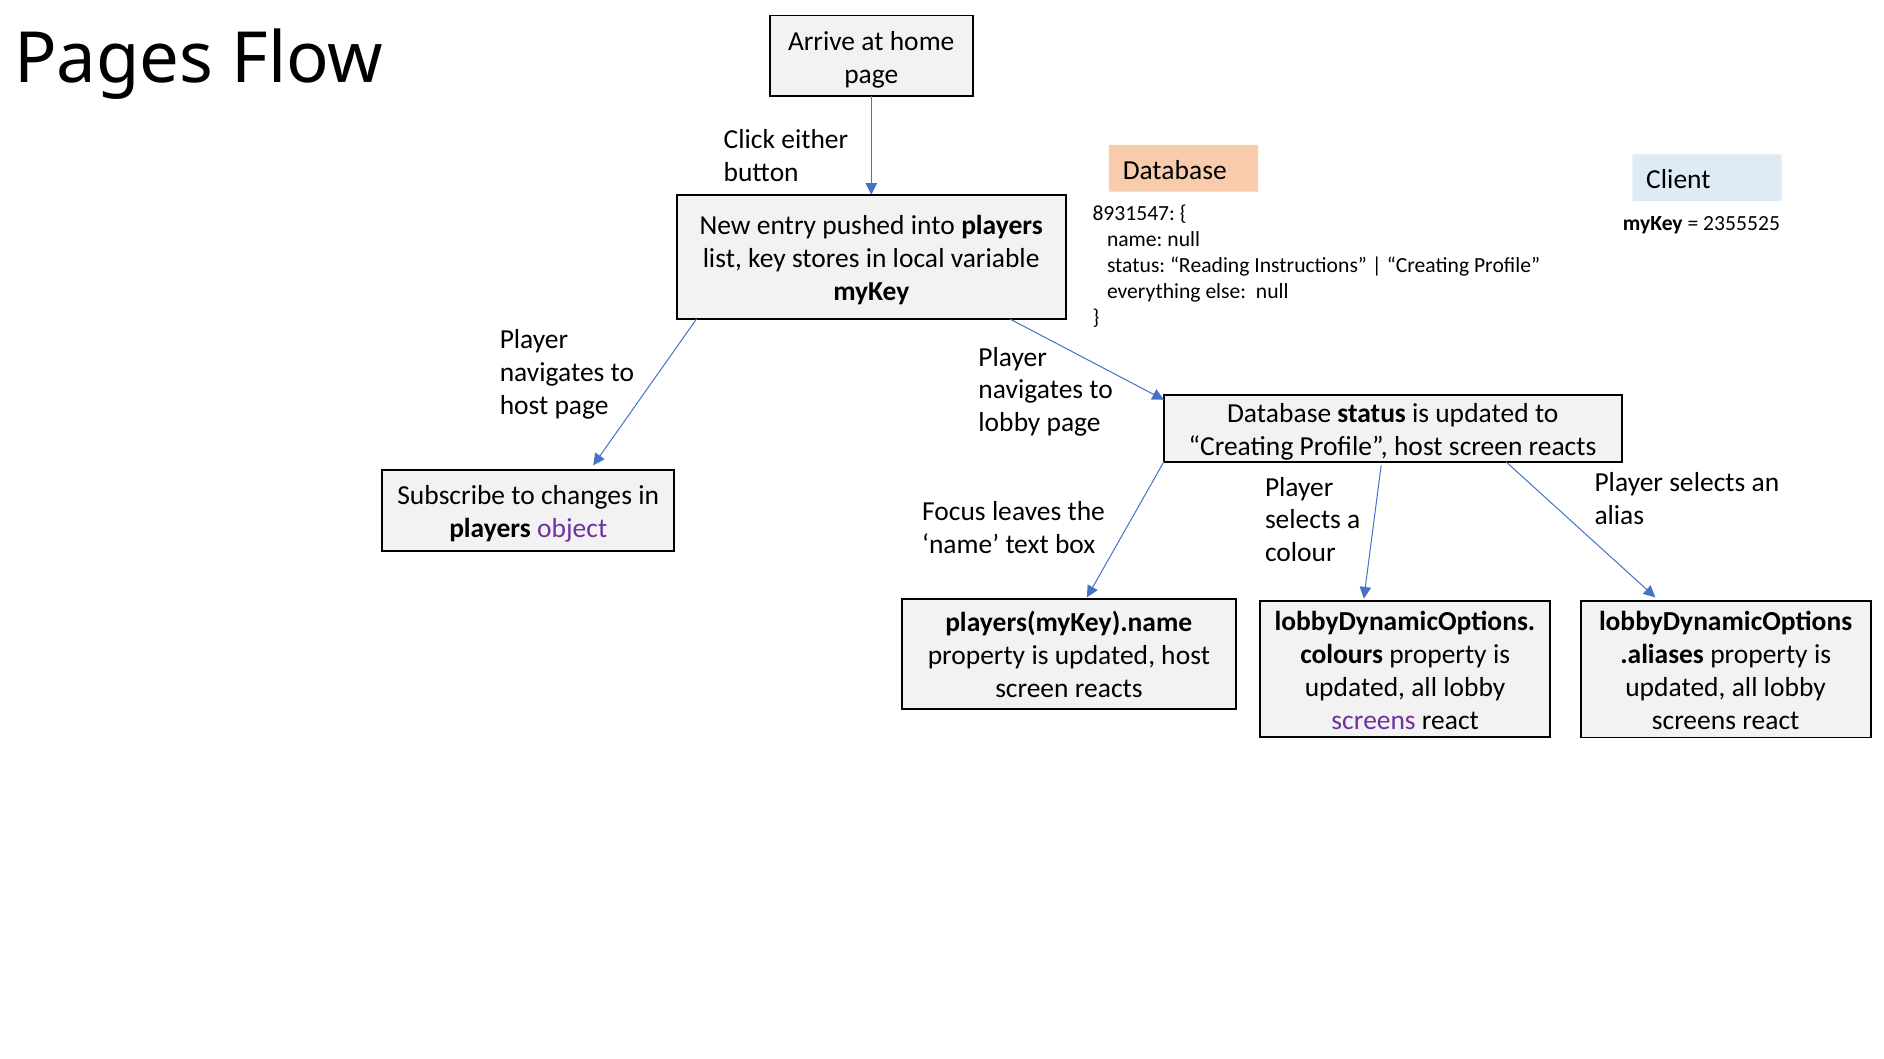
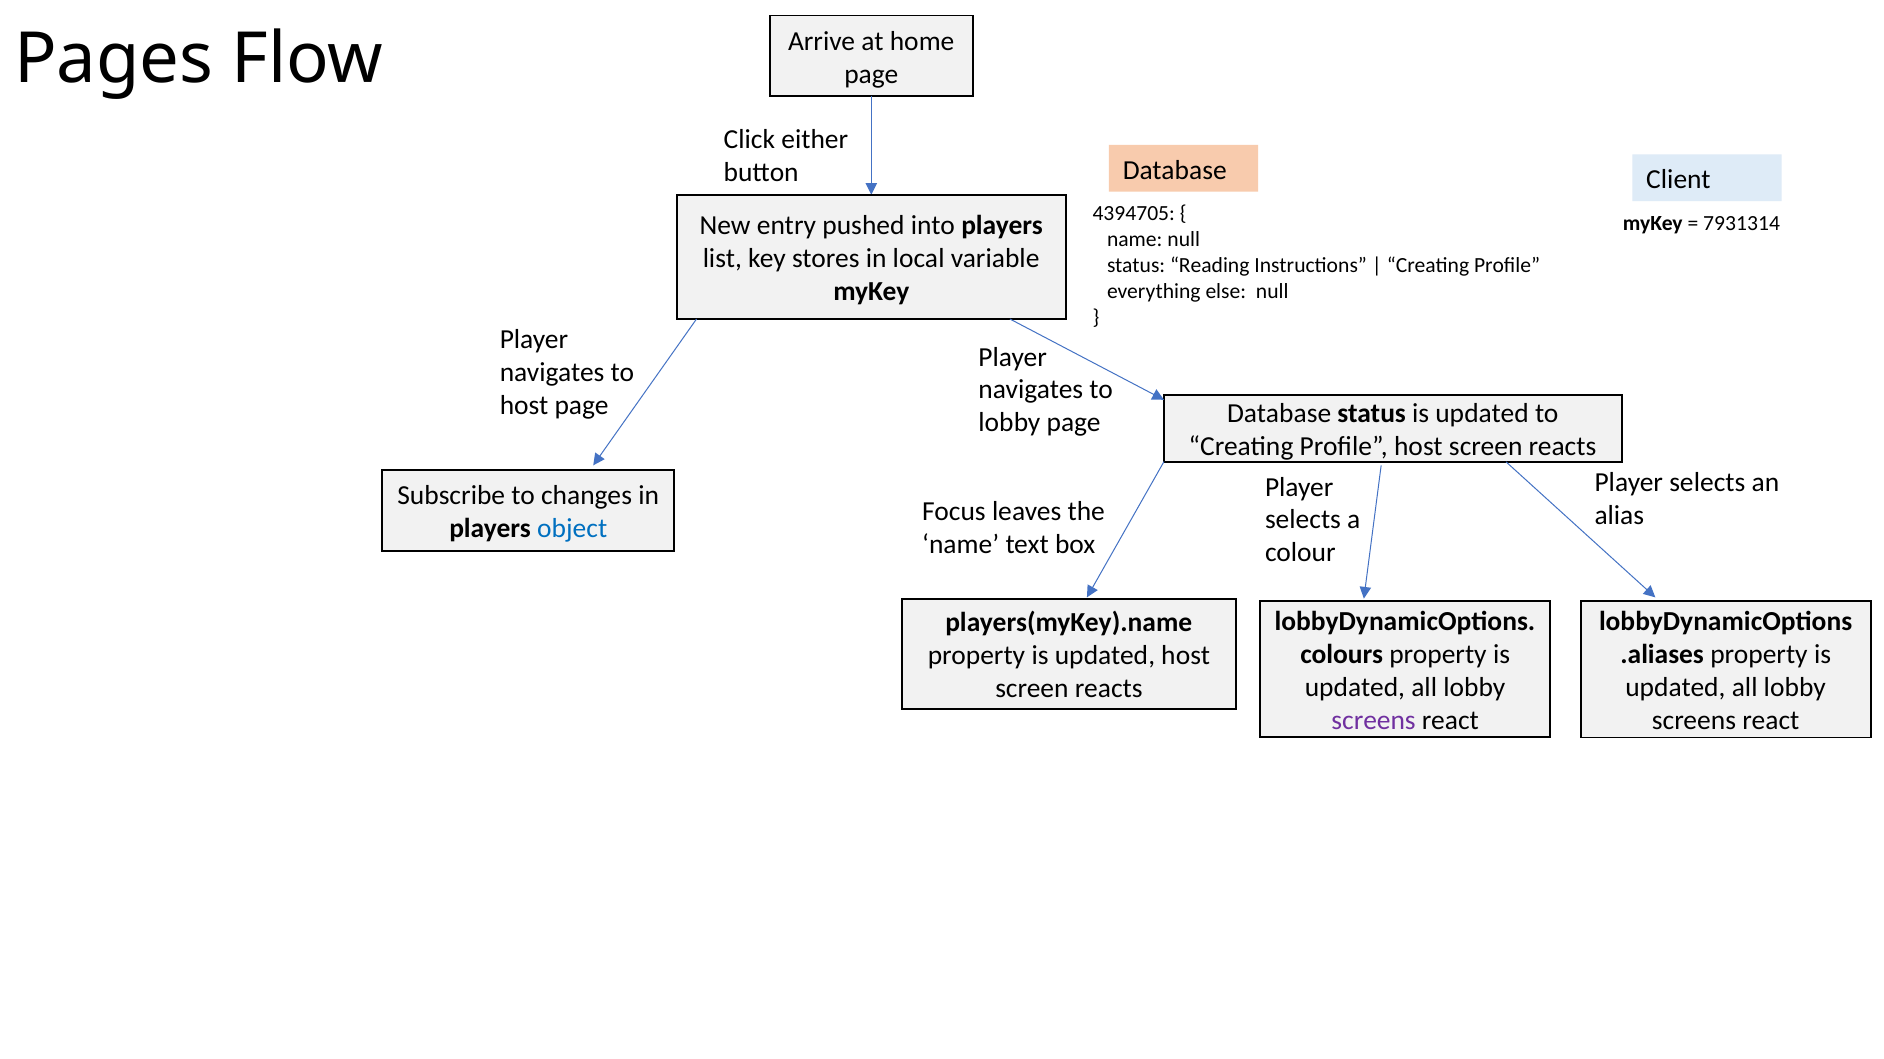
8931547: 8931547 -> 4394705
2355525: 2355525 -> 7931314
object colour: purple -> blue
